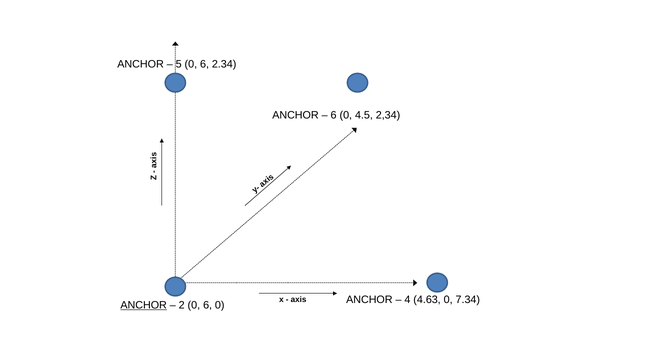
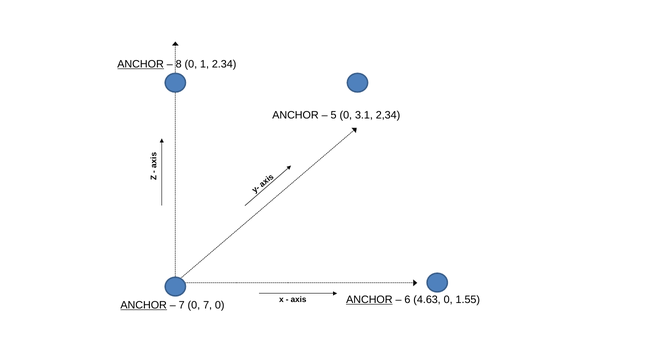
ANCHOR at (141, 64) underline: none -> present
5: 5 -> 8
6 at (205, 64): 6 -> 1
6 at (334, 115): 6 -> 5
4.5: 4.5 -> 3.1
ANCHOR at (369, 300) underline: none -> present
4: 4 -> 6
7.34: 7.34 -> 1.55
2 at (182, 305): 2 -> 7
6 at (208, 305): 6 -> 7
